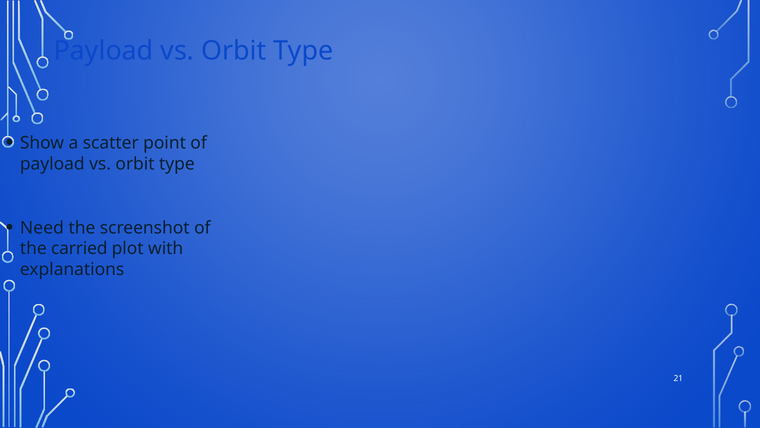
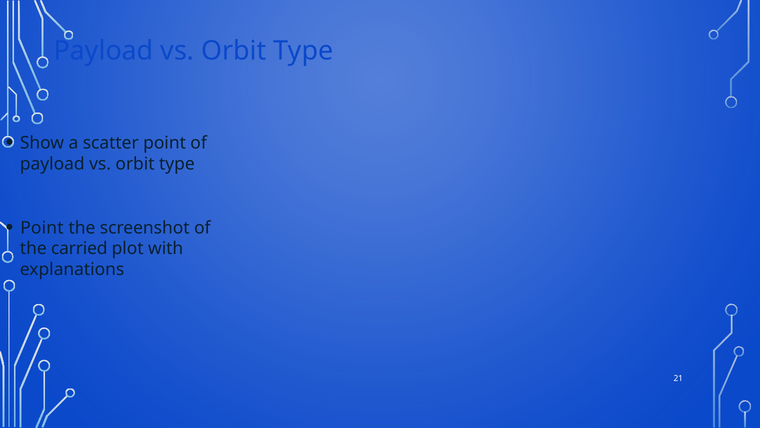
Need at (42, 228): Need -> Point
